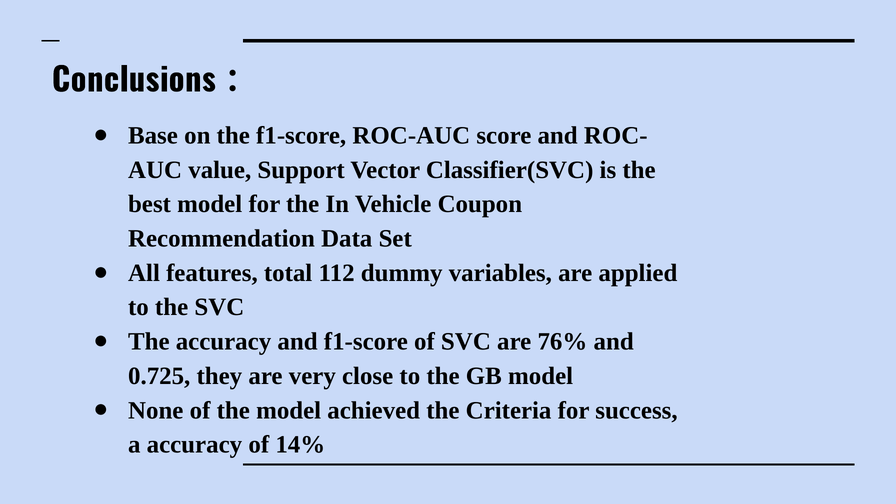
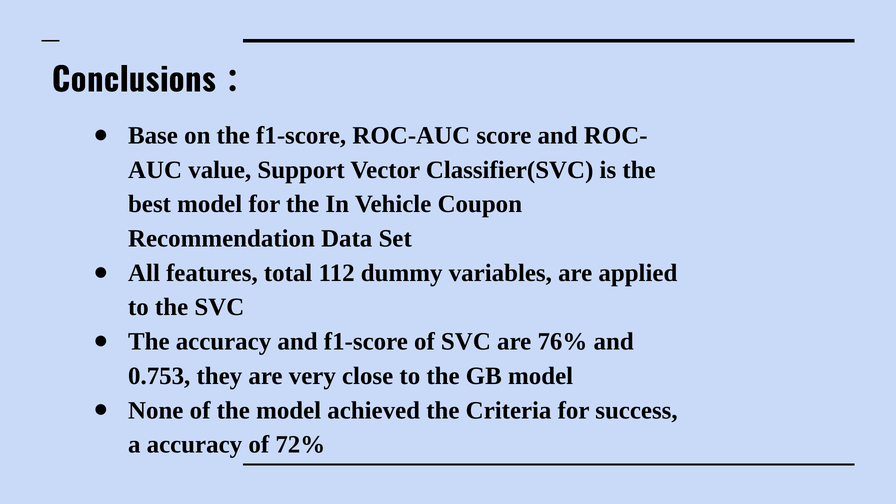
0.725: 0.725 -> 0.753
14%: 14% -> 72%
